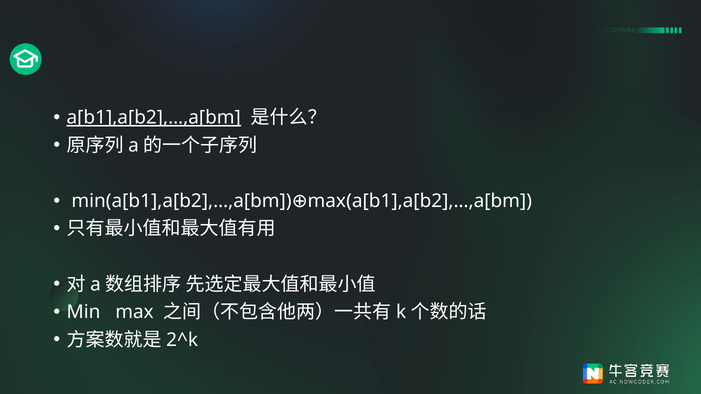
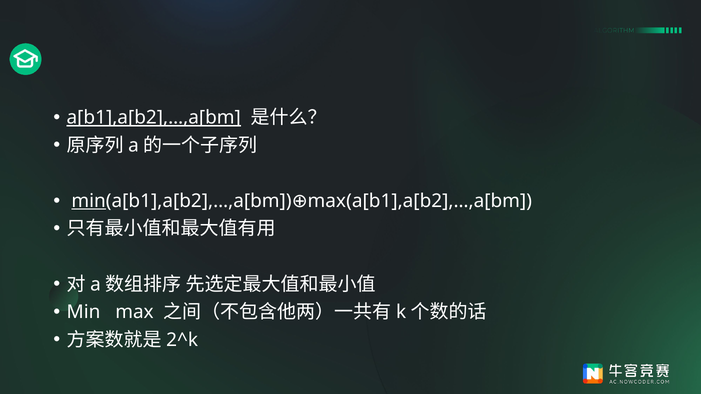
min at (89, 201) underline: none -> present
